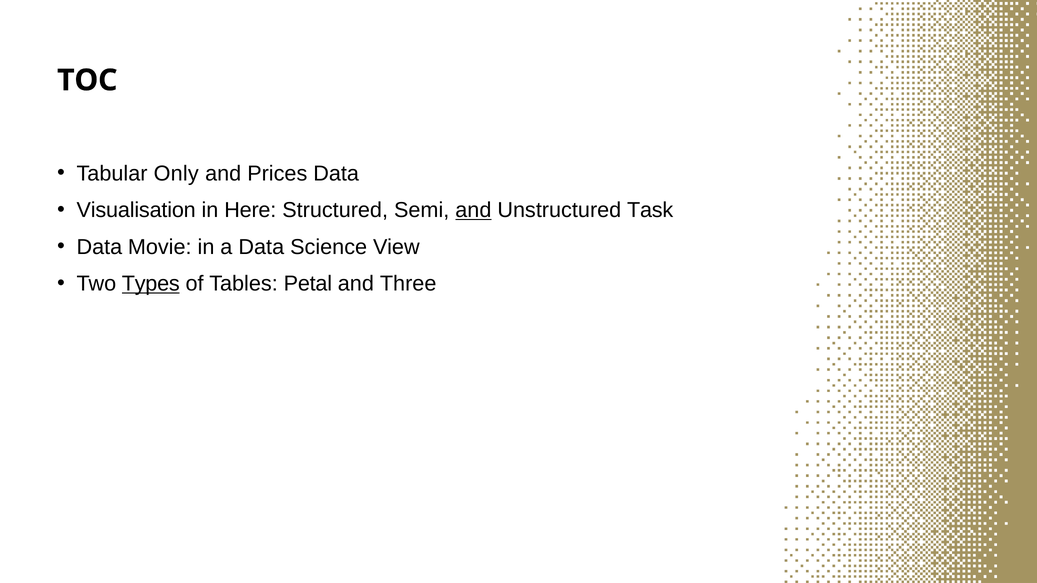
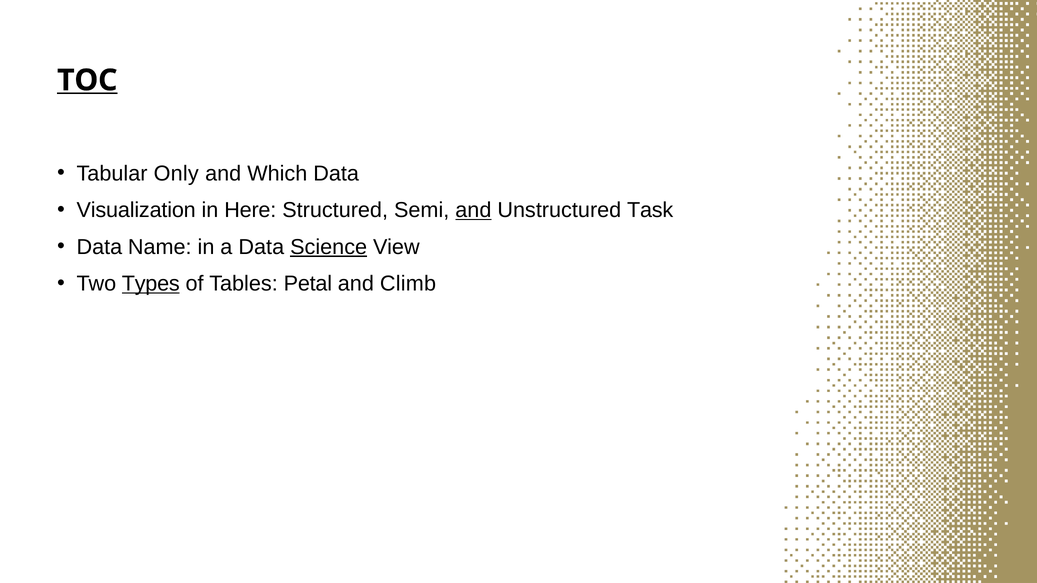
TOC underline: none -> present
Prices: Prices -> Which
Visualisation: Visualisation -> Visualization
Movie: Movie -> Name
Science underline: none -> present
Three: Three -> Climb
